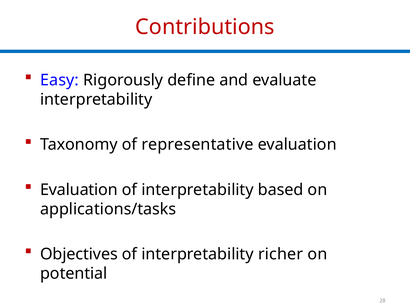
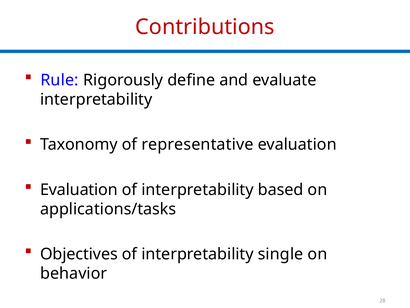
Easy: Easy -> Rule
richer: richer -> single
potential: potential -> behavior
